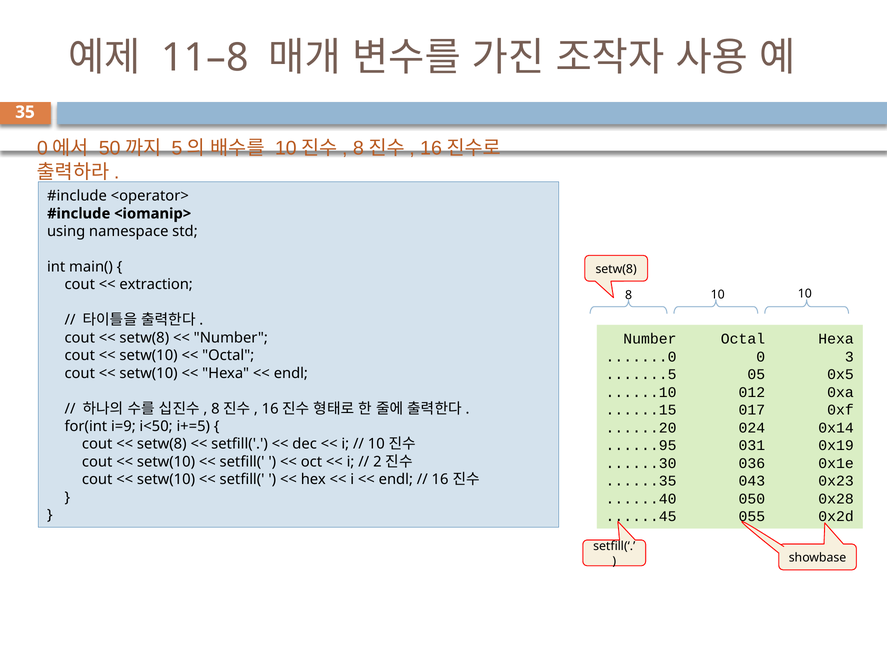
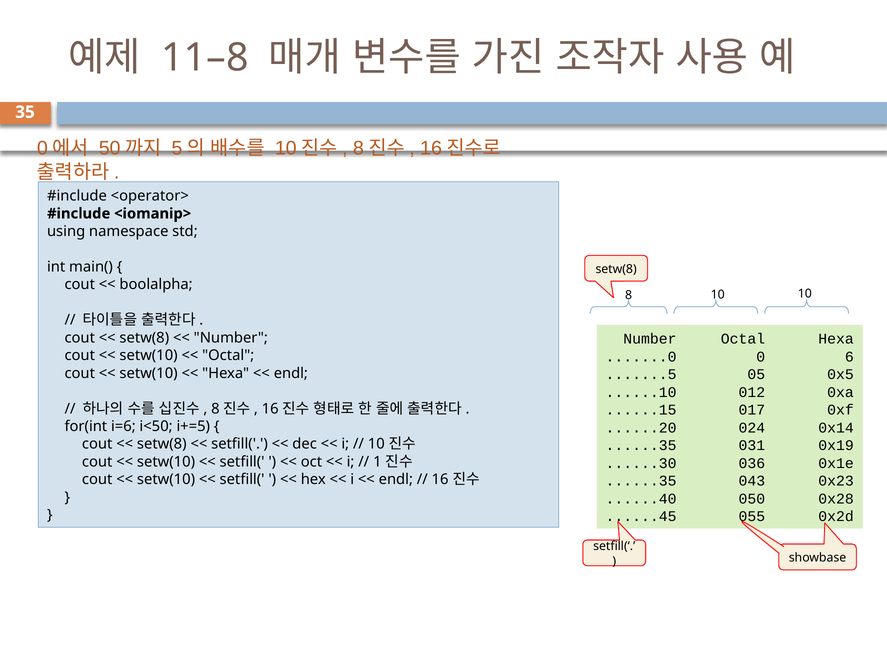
extraction: extraction -> boolalpha
3: 3 -> 6
i=9: i=9 -> i=6
......95 at (641, 446): ......95 -> ......35
2: 2 -> 1
